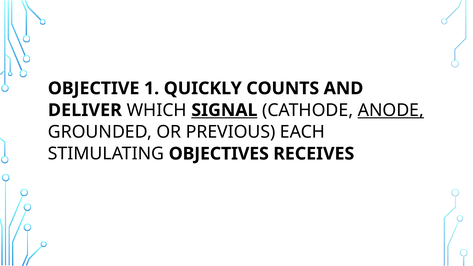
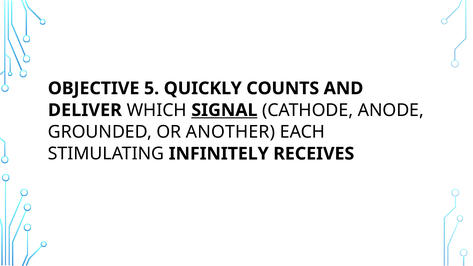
1: 1 -> 5
ANODE underline: present -> none
PREVIOUS: PREVIOUS -> ANOTHER
OBJECTIVES: OBJECTIVES -> INFINITELY
